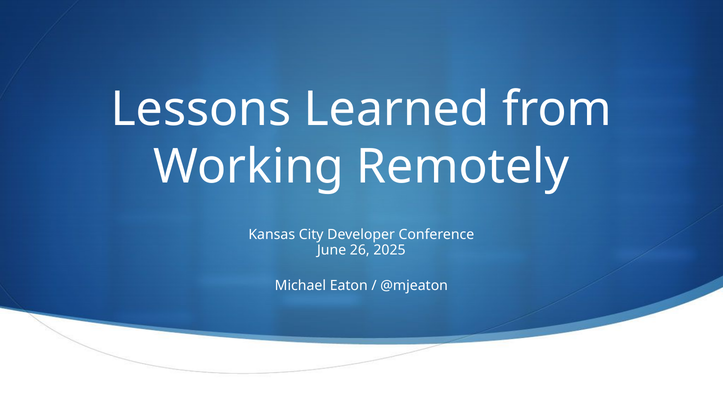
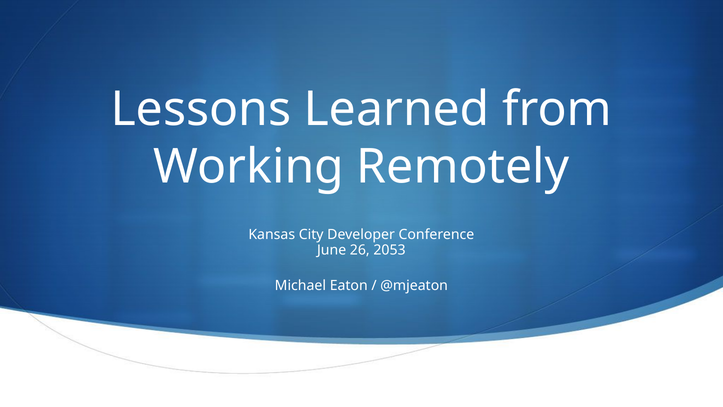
2025: 2025 -> 2053
